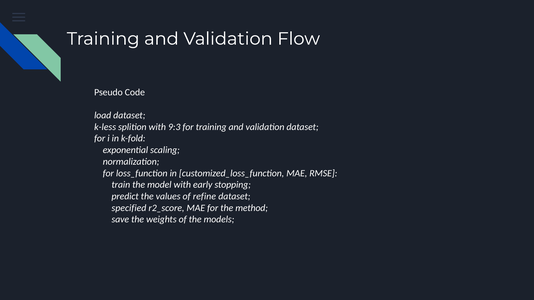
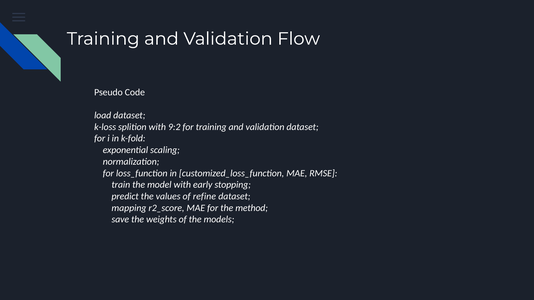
k-less: k-less -> k-loss
9:3: 9:3 -> 9:2
specified: specified -> mapping
